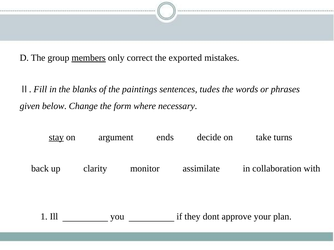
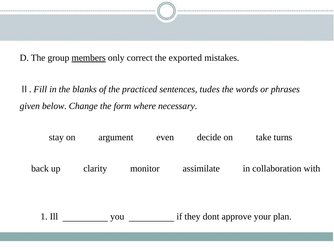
paintings: paintings -> practiced
stay underline: present -> none
ends: ends -> even
